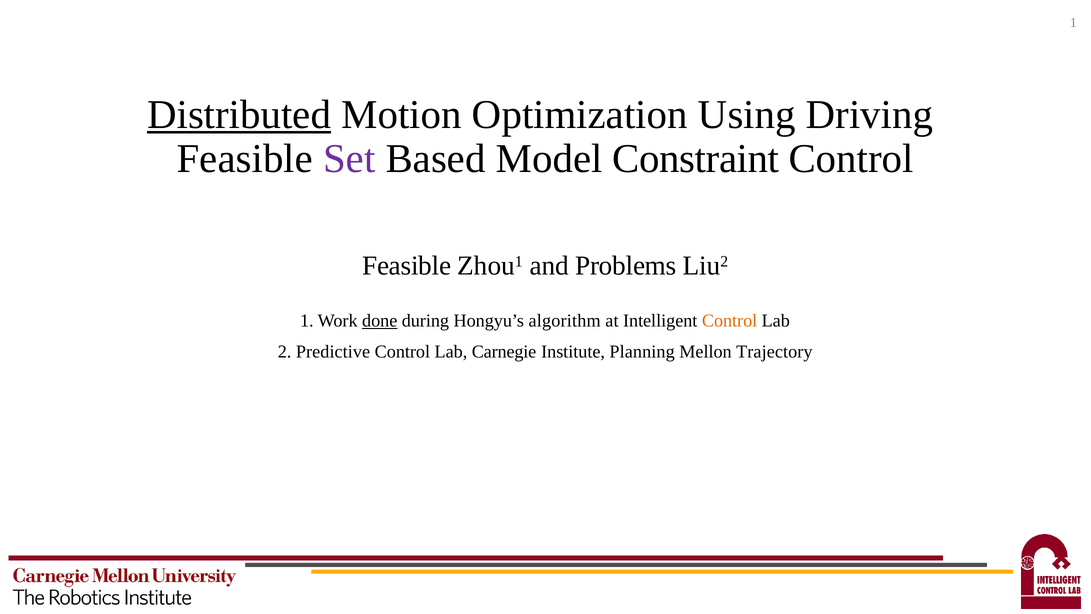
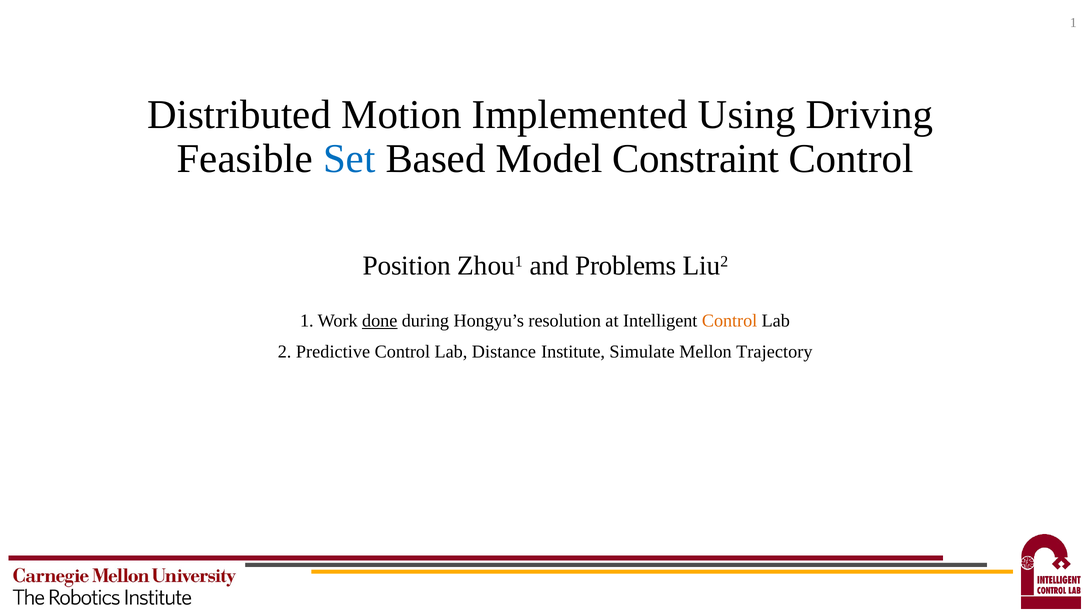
Distributed underline: present -> none
Optimization: Optimization -> Implemented
Set colour: purple -> blue
Feasible at (407, 266): Feasible -> Position
algorithm: algorithm -> resolution
Carnegie: Carnegie -> Distance
Planning: Planning -> Simulate
